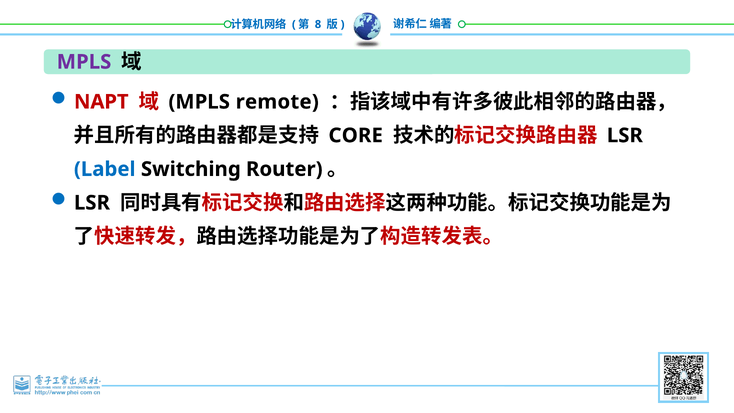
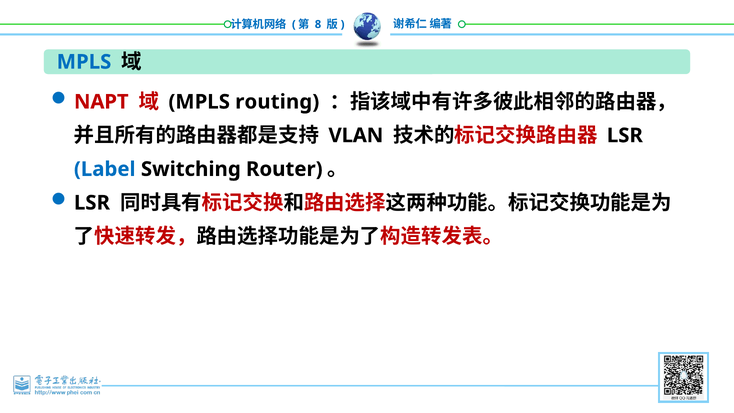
MPLS at (84, 62) colour: purple -> blue
remote: remote -> routing
CORE: CORE -> VLAN
